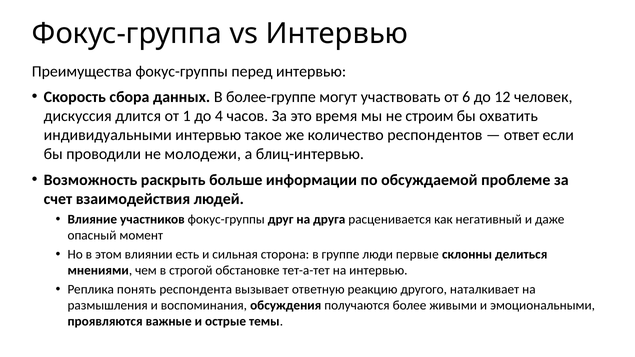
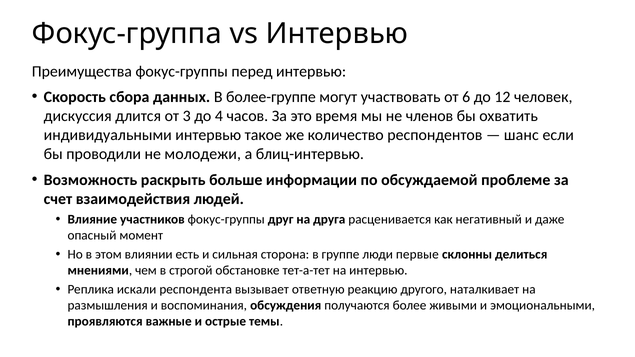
1: 1 -> 3
строим: строим -> членов
ответ: ответ -> шанс
понять: понять -> искали
